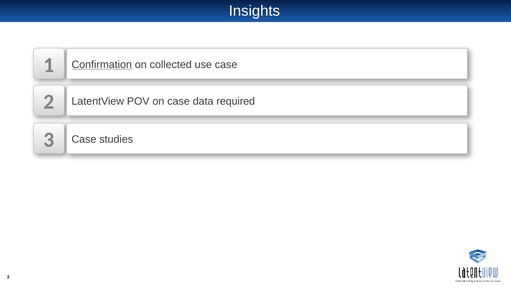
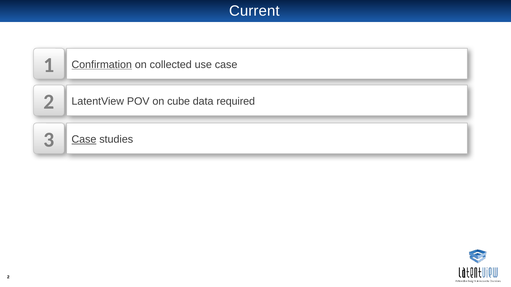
Insights: Insights -> Current
on case: case -> cube
Case at (84, 140) underline: none -> present
